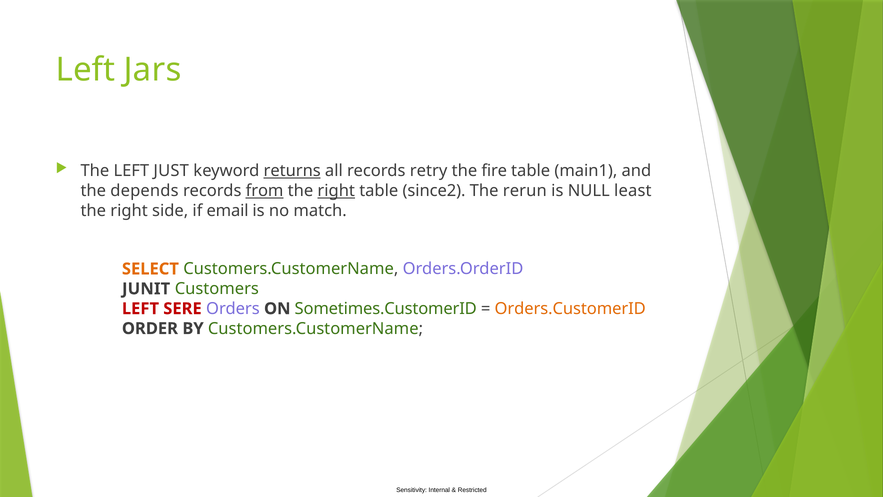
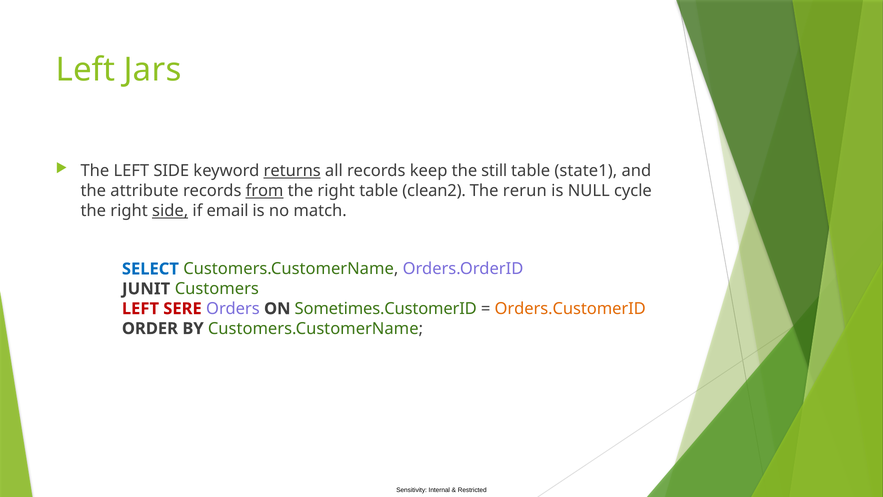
LEFT JUST: JUST -> SIDE
retry: retry -> keep
fire: fire -> still
main1: main1 -> state1
depends: depends -> attribute
right at (336, 191) underline: present -> none
since2: since2 -> clean2
least: least -> cycle
side at (170, 211) underline: none -> present
SELECT colour: orange -> blue
